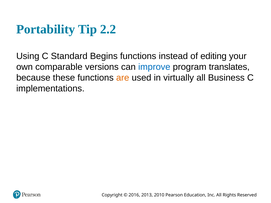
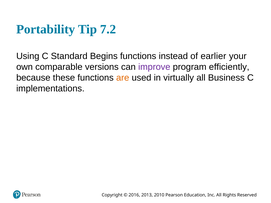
2.2: 2.2 -> 7.2
editing: editing -> earlier
improve colour: blue -> purple
translates: translates -> efficiently
